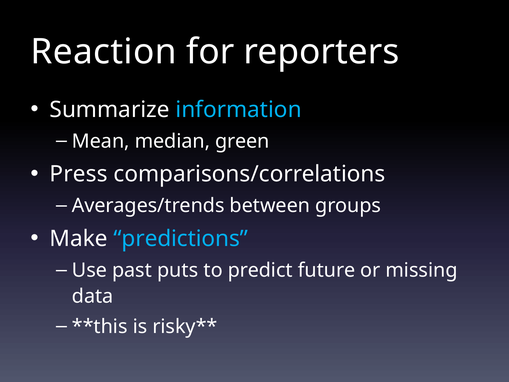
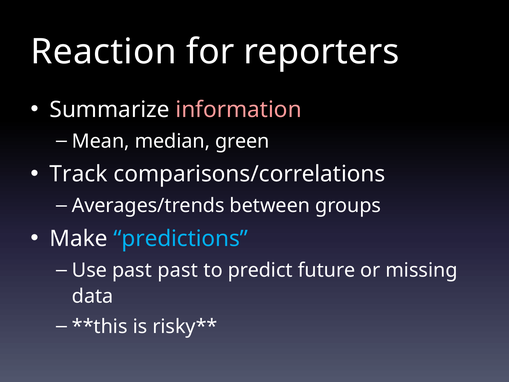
information colour: light blue -> pink
Press: Press -> Track
past puts: puts -> past
